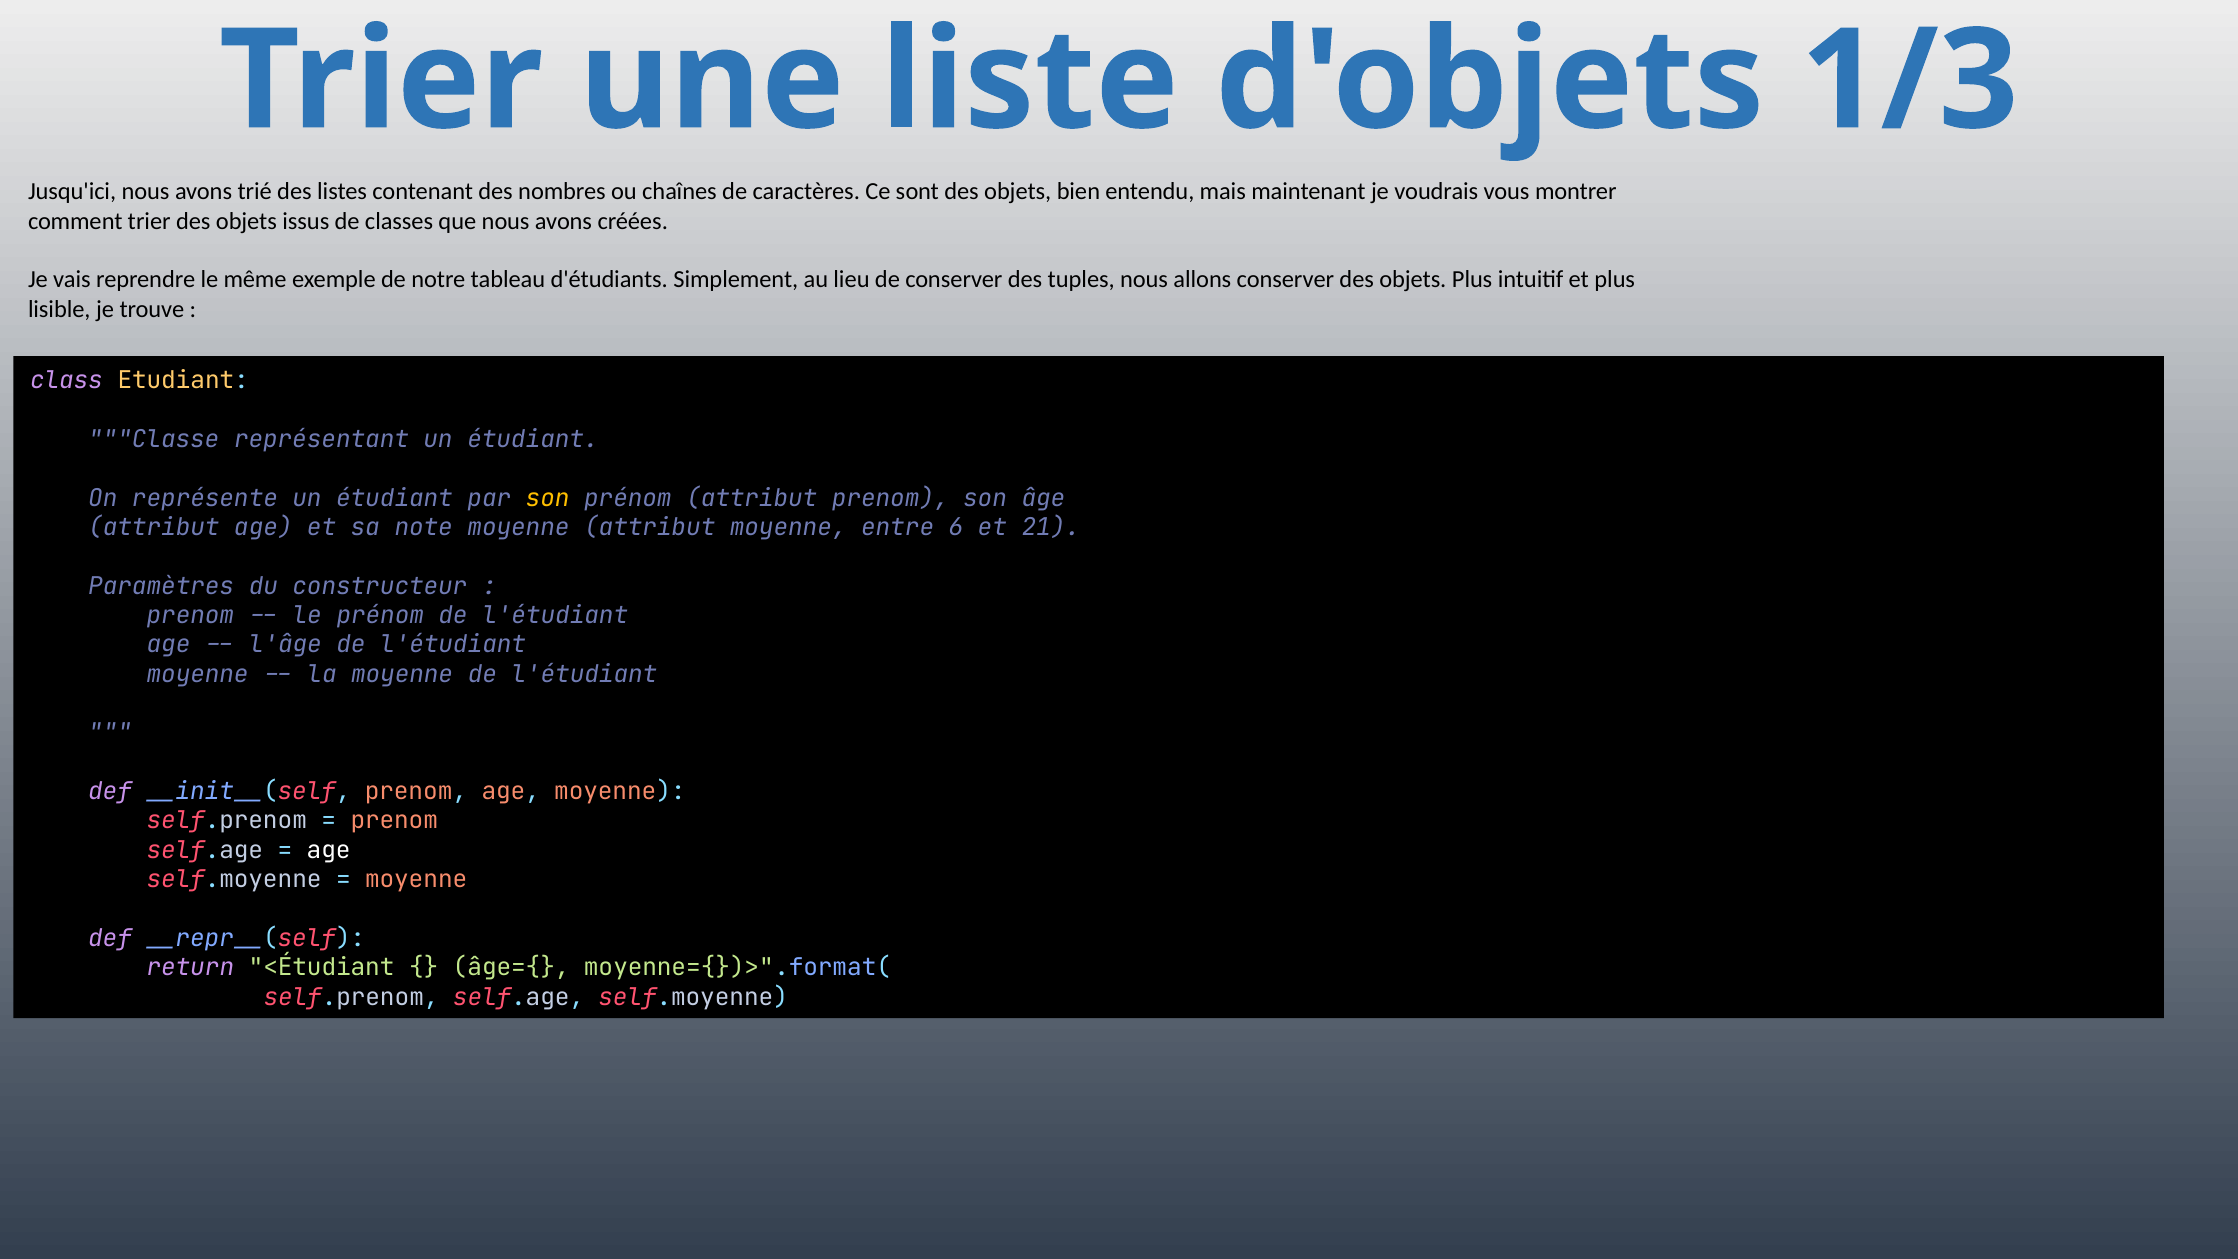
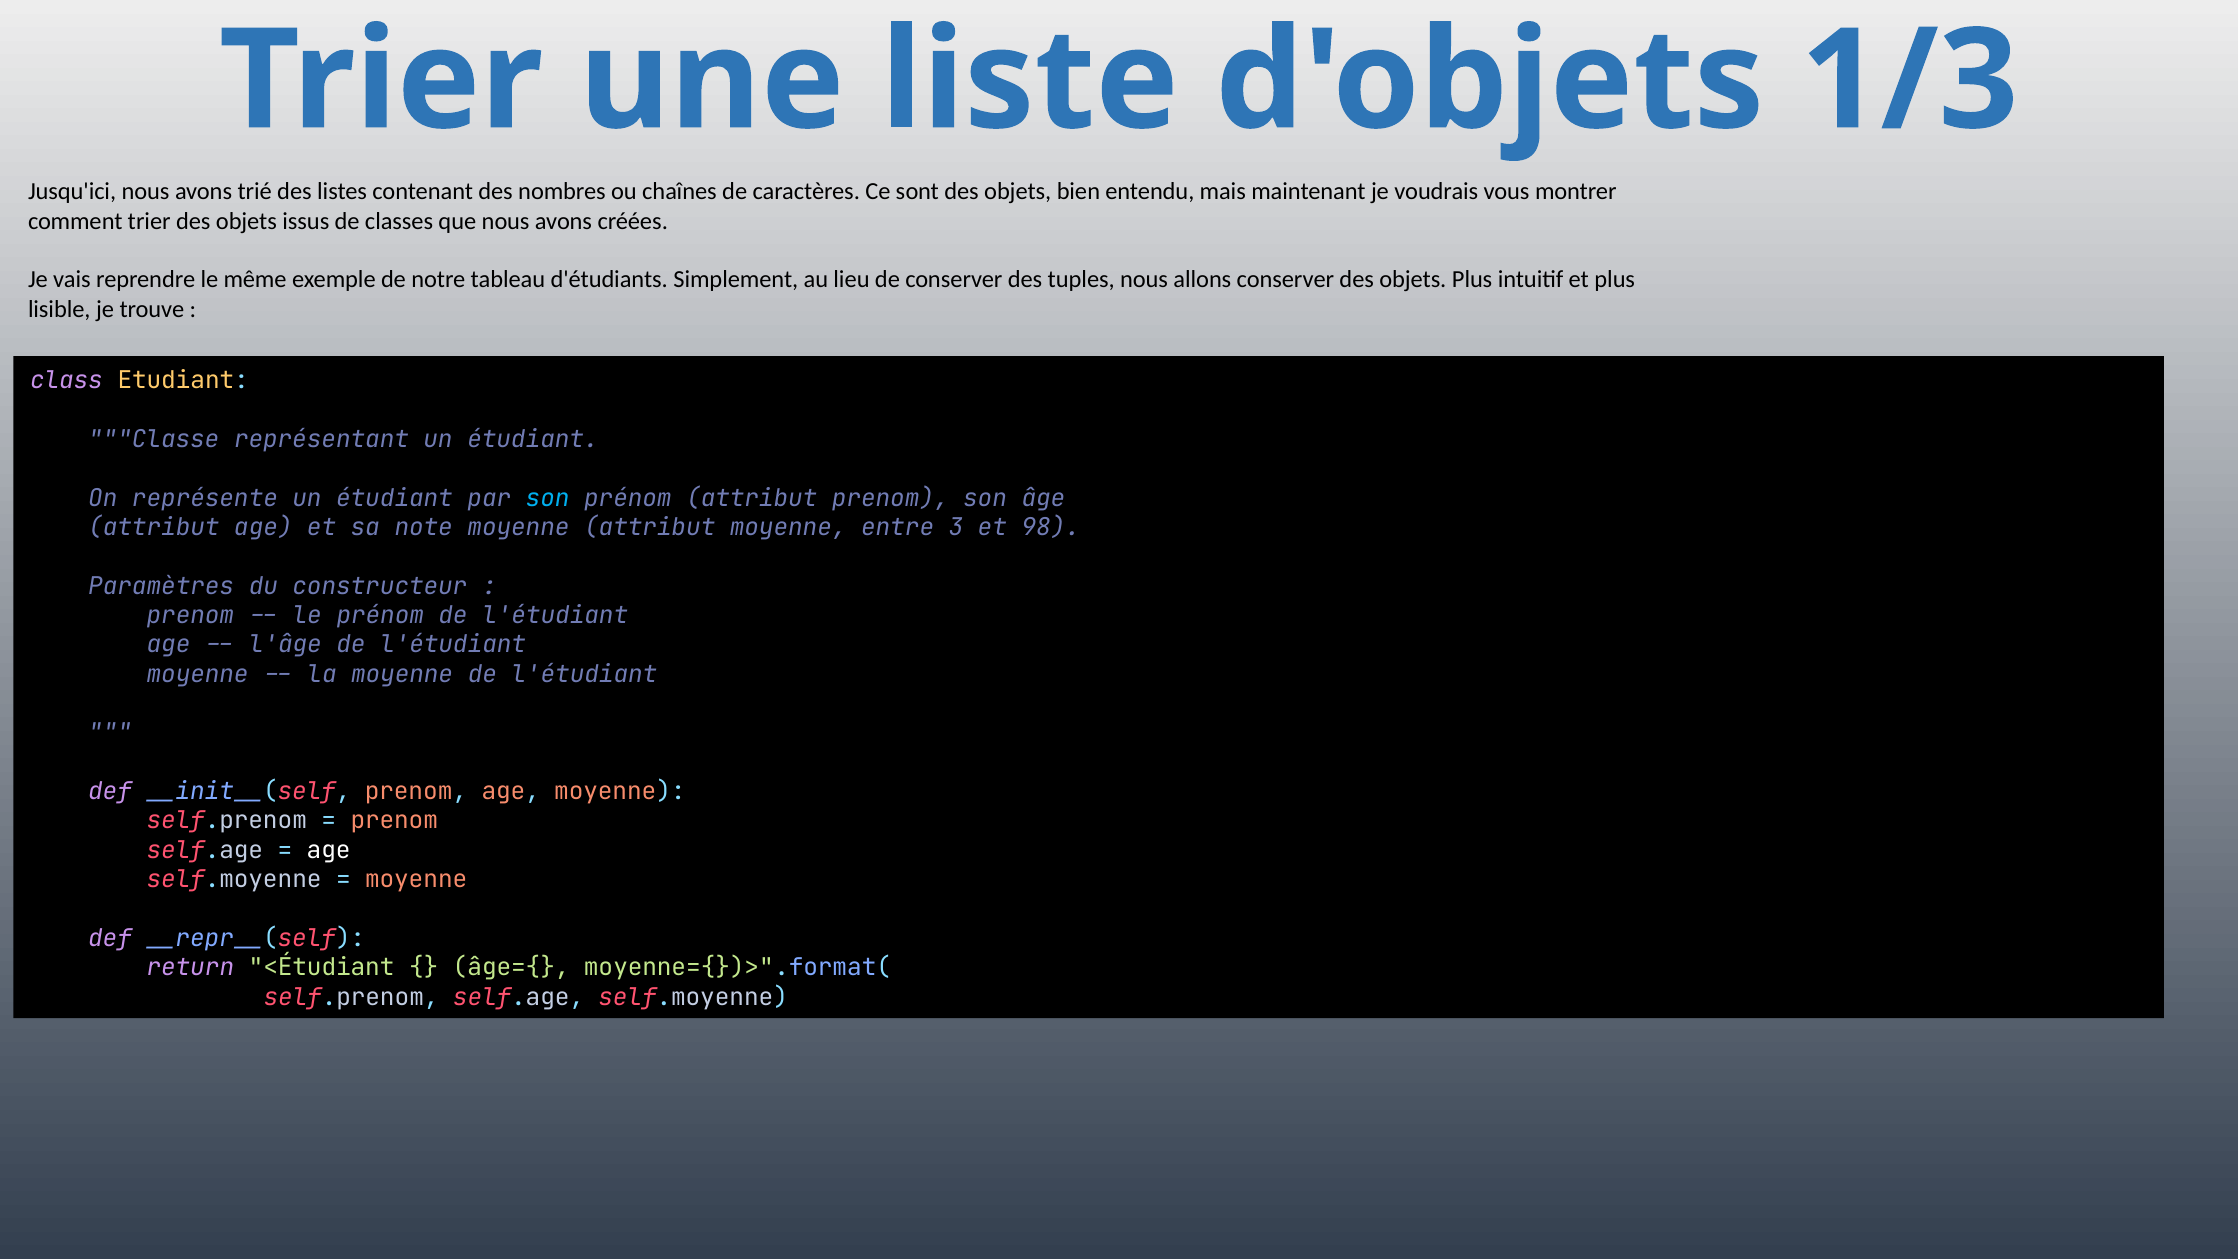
son at (548, 498) colour: yellow -> light blue
6: 6 -> 3
21: 21 -> 98
